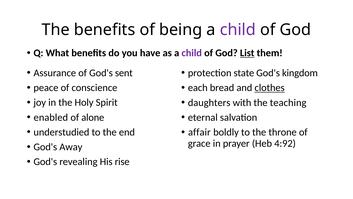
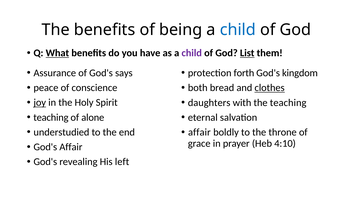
child at (238, 30) colour: purple -> blue
What underline: none -> present
sent: sent -> says
state: state -> forth
each: each -> both
joy underline: none -> present
enabled at (51, 117): enabled -> teaching
4:92: 4:92 -> 4:10
God's Away: Away -> Affair
rise: rise -> left
